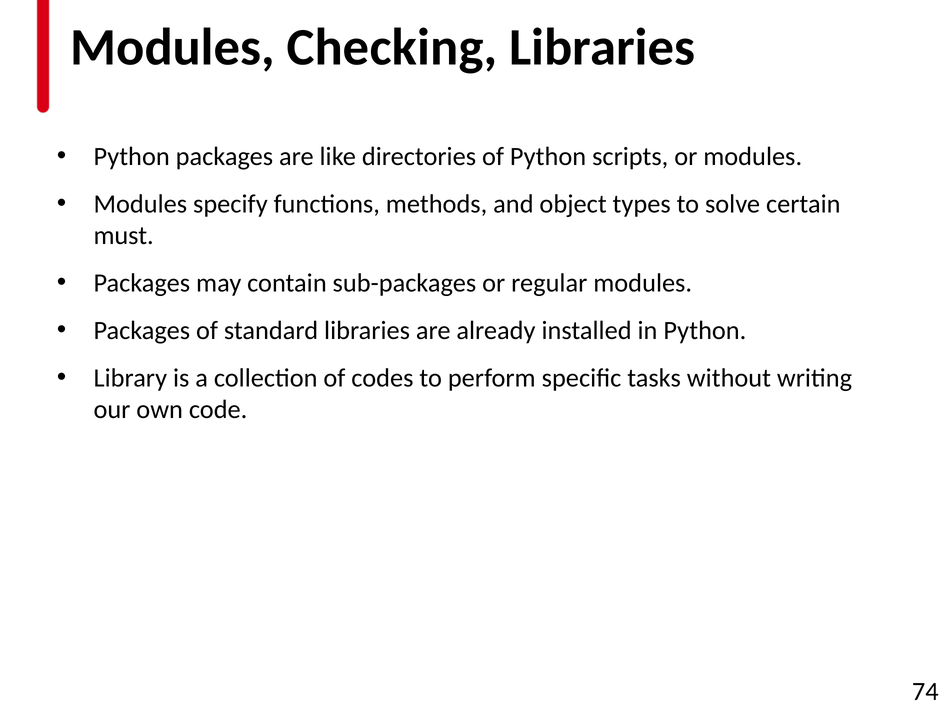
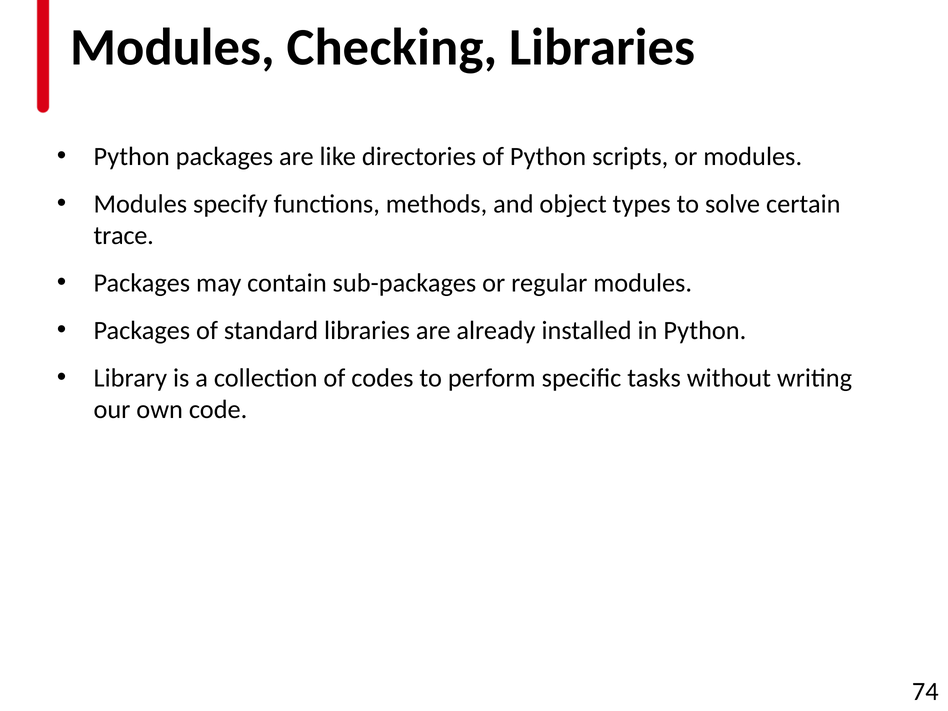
must: must -> trace
